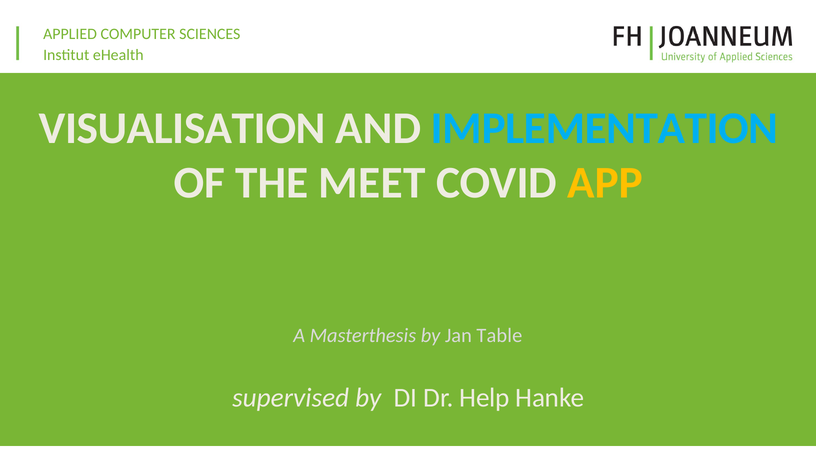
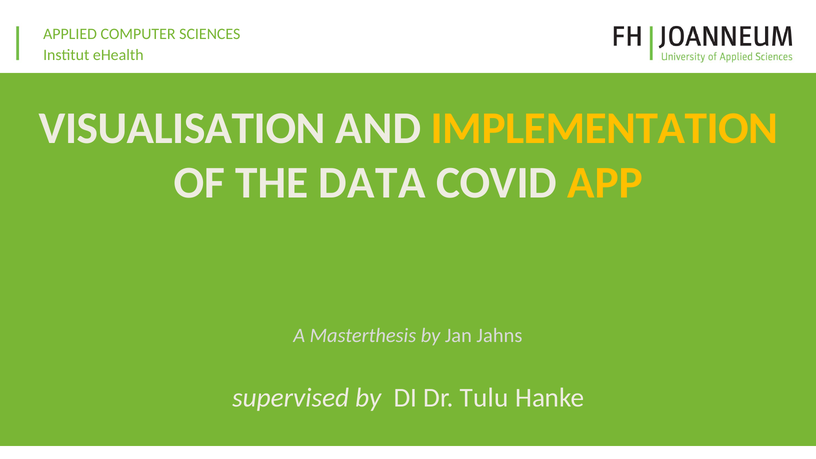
IMPLEMENTATION colour: light blue -> yellow
MEET: MEET -> DATA
Table: Table -> Jahns
Help: Help -> Tulu
